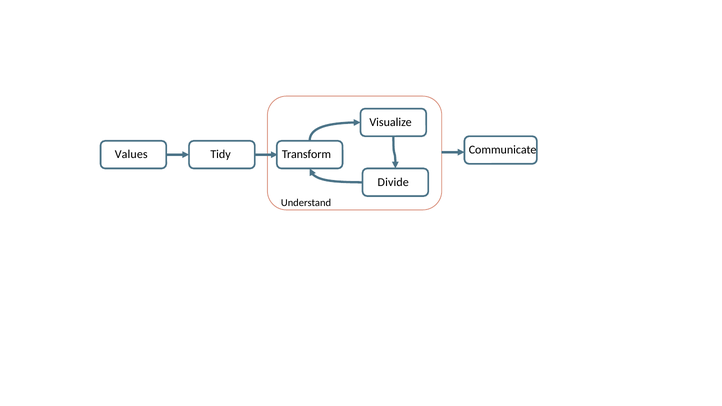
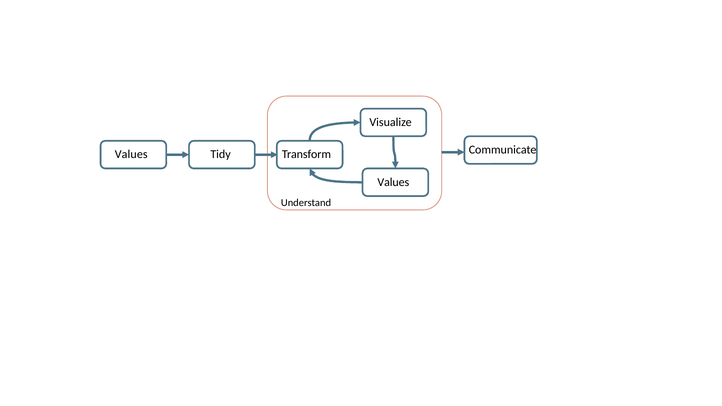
Divide at (393, 183): Divide -> Values
